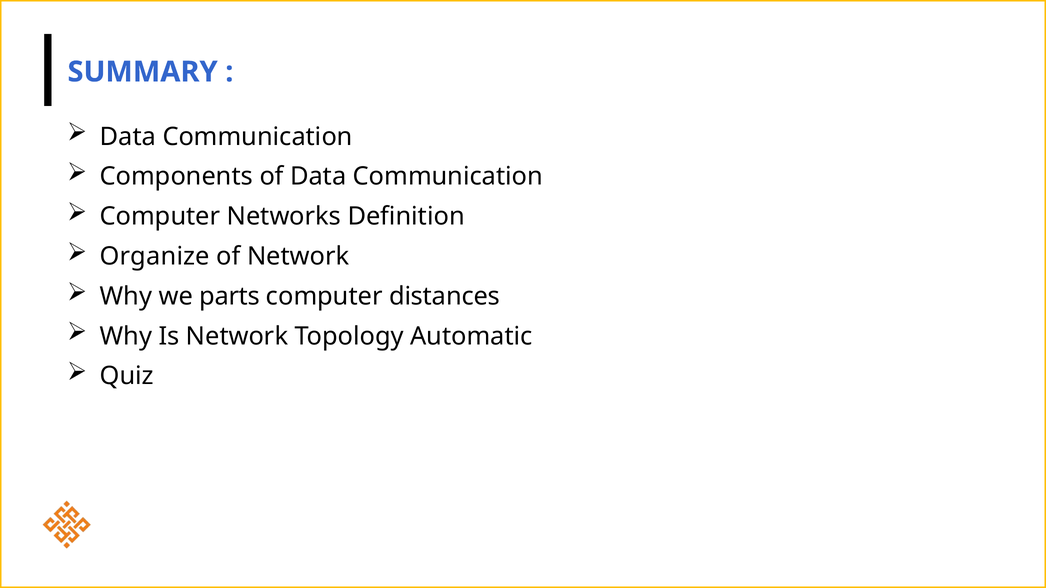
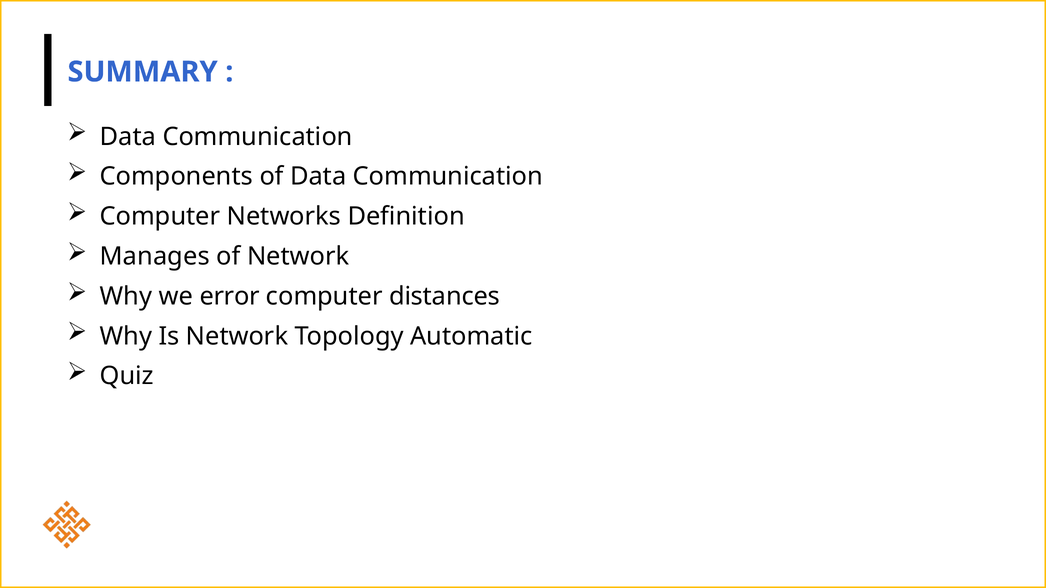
Organize: Organize -> Manages
parts: parts -> error
